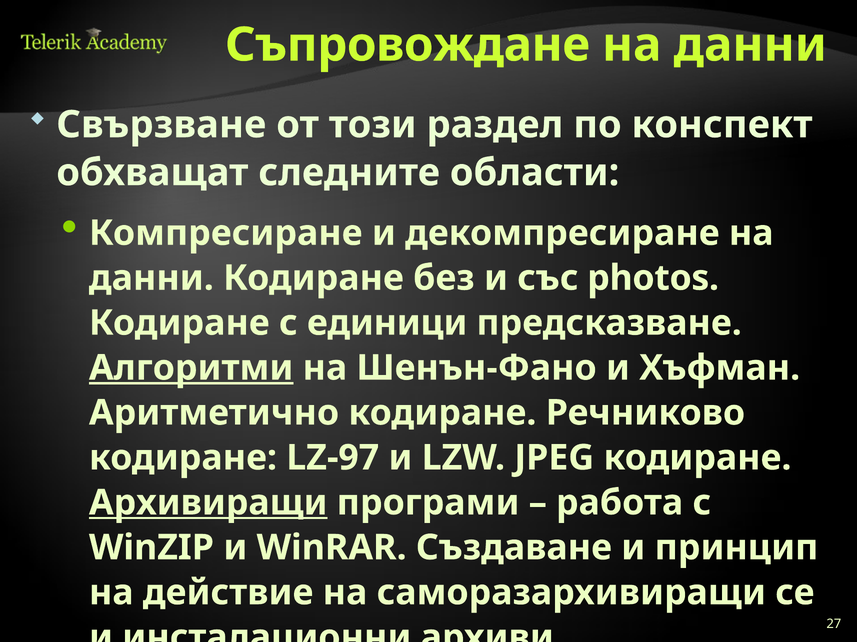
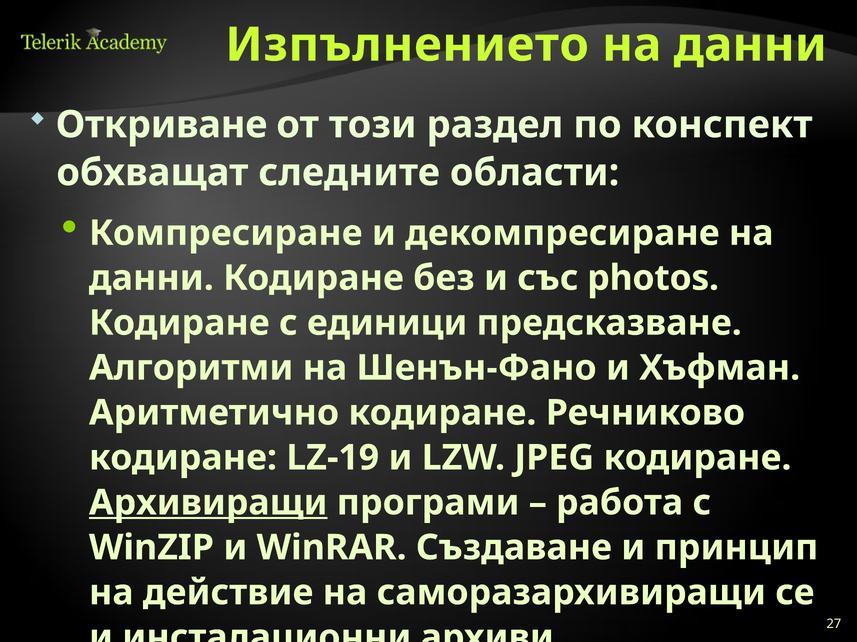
Съпровождане: Съпровождане -> Изпълнението
Свързване: Свързване -> Откриване
Алгоритми underline: present -> none
LZ-97: LZ-97 -> LZ-19
